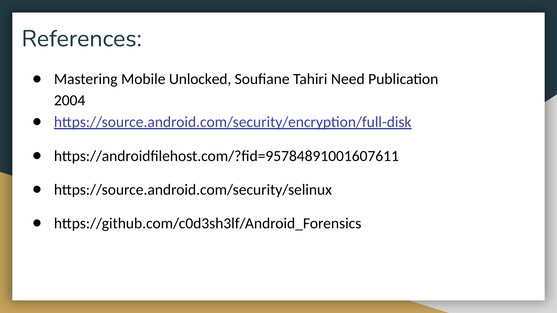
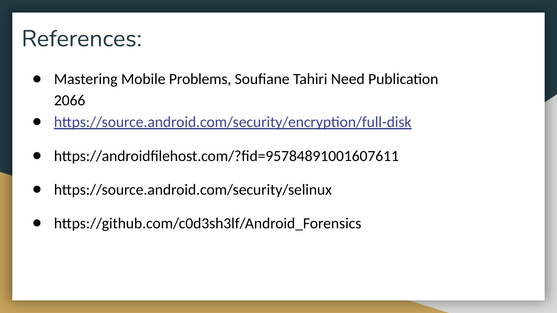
Unlocked: Unlocked -> Problems
2004: 2004 -> 2066
